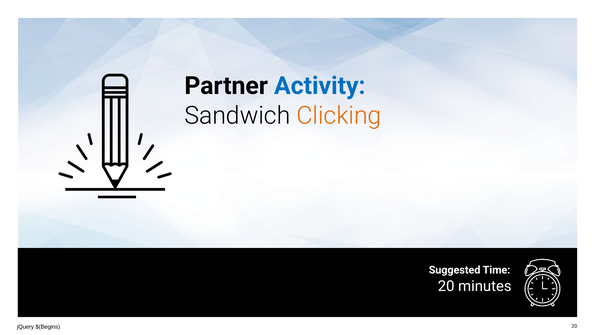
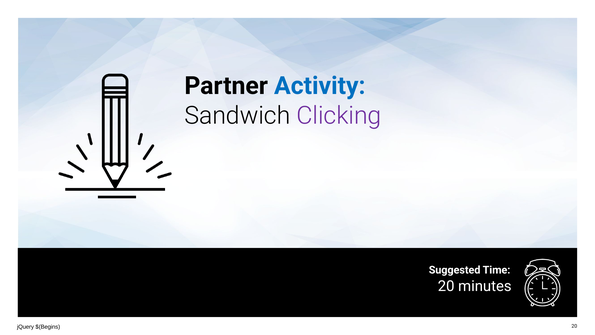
Clicking colour: orange -> purple
